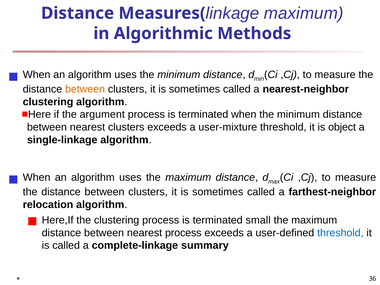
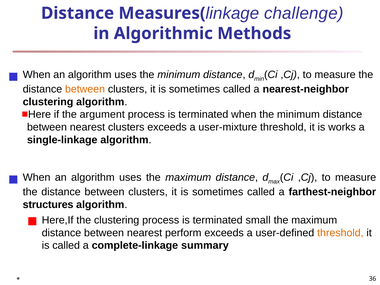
maximum at (304, 13): maximum -> challenge
object: object -> works
relocation: relocation -> structures
nearest process: process -> perform
threshold at (340, 233) colour: blue -> orange
